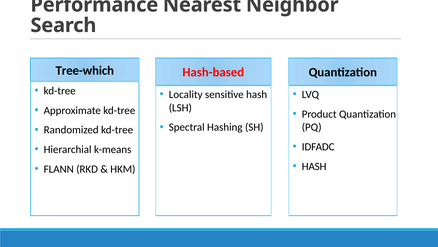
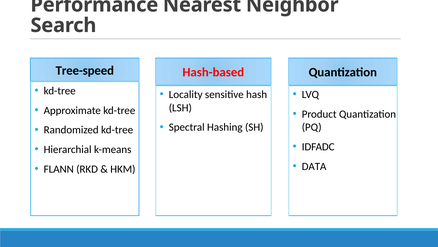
Tree-which: Tree-which -> Tree-speed
HASH at (314, 166): HASH -> DATA
